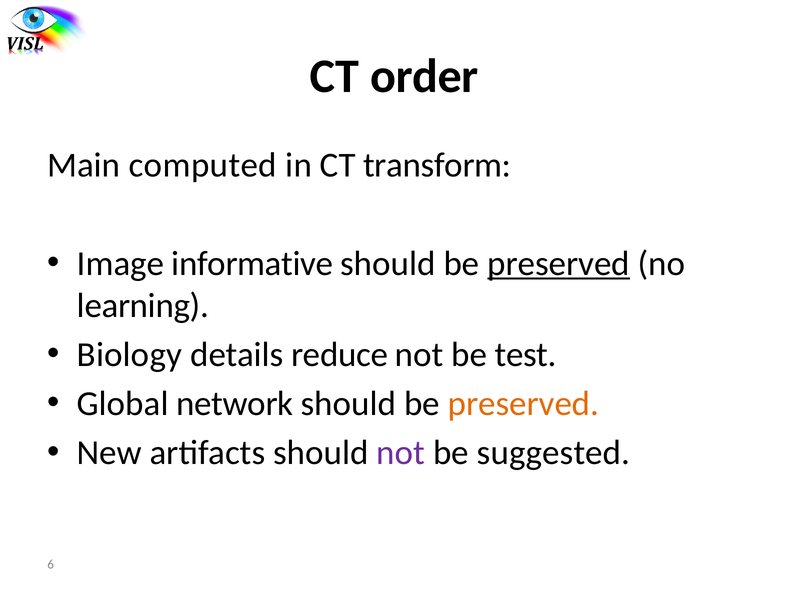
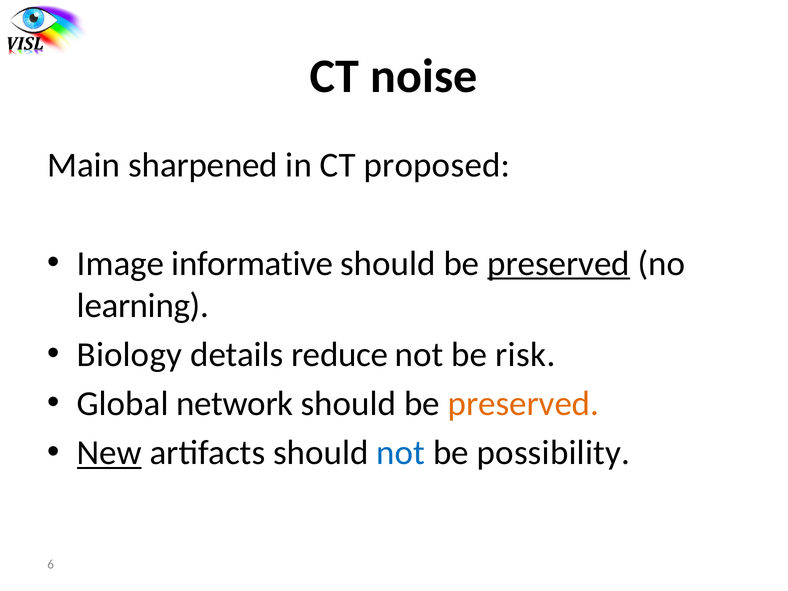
order: order -> noise
computed: computed -> sharpened
transform: transform -> proposed
test: test -> risk
New underline: none -> present
not at (401, 453) colour: purple -> blue
suggested: suggested -> possibility
